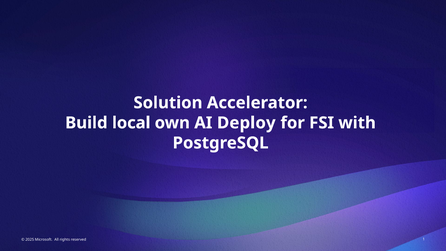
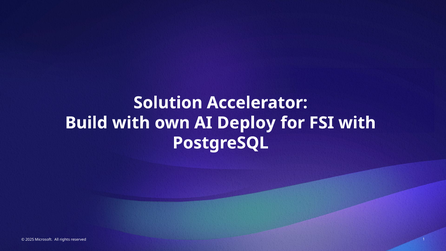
Build local: local -> with
